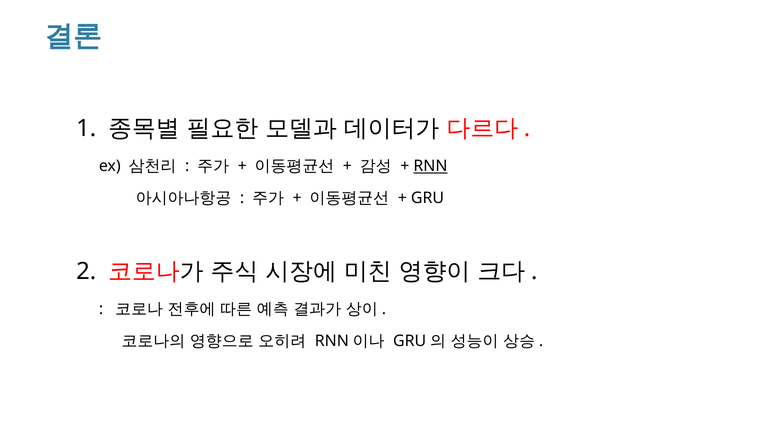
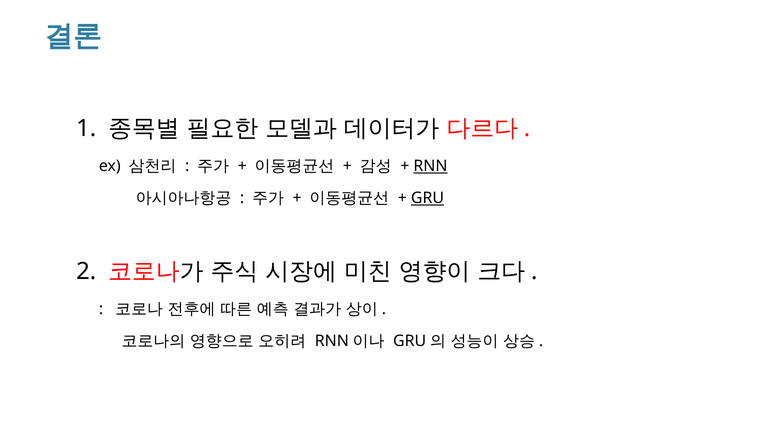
GRU underline: none -> present
